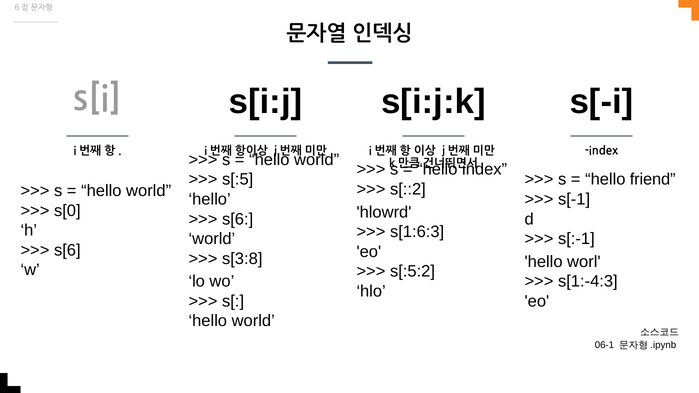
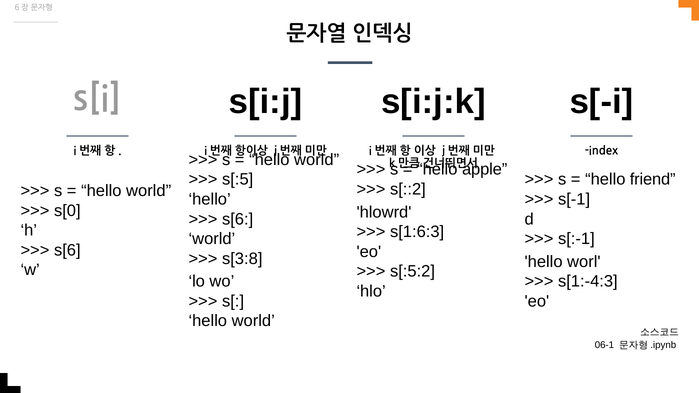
index at (485, 170): index -> apple
